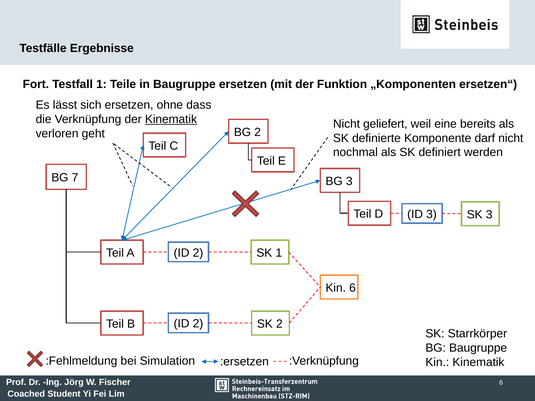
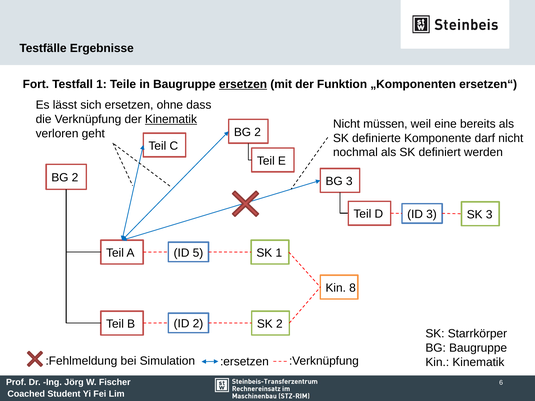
ersetzen at (243, 84) underline: none -> present
geliefert: geliefert -> müssen
7 at (75, 178): 7 -> 2
2 at (198, 253): 2 -> 5
Kin 6: 6 -> 8
